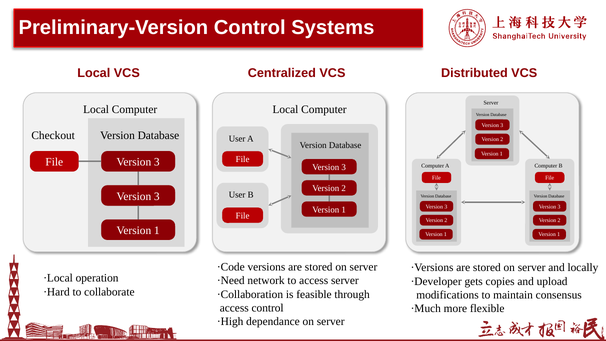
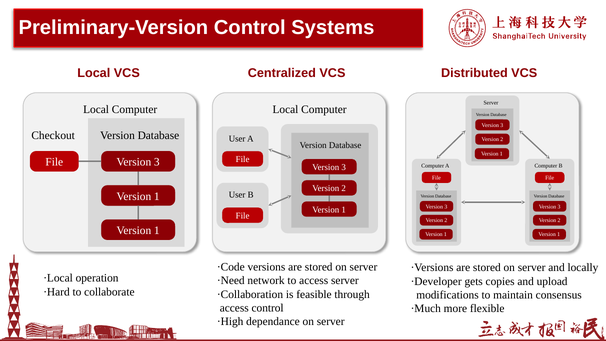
3 at (157, 196): 3 -> 1
